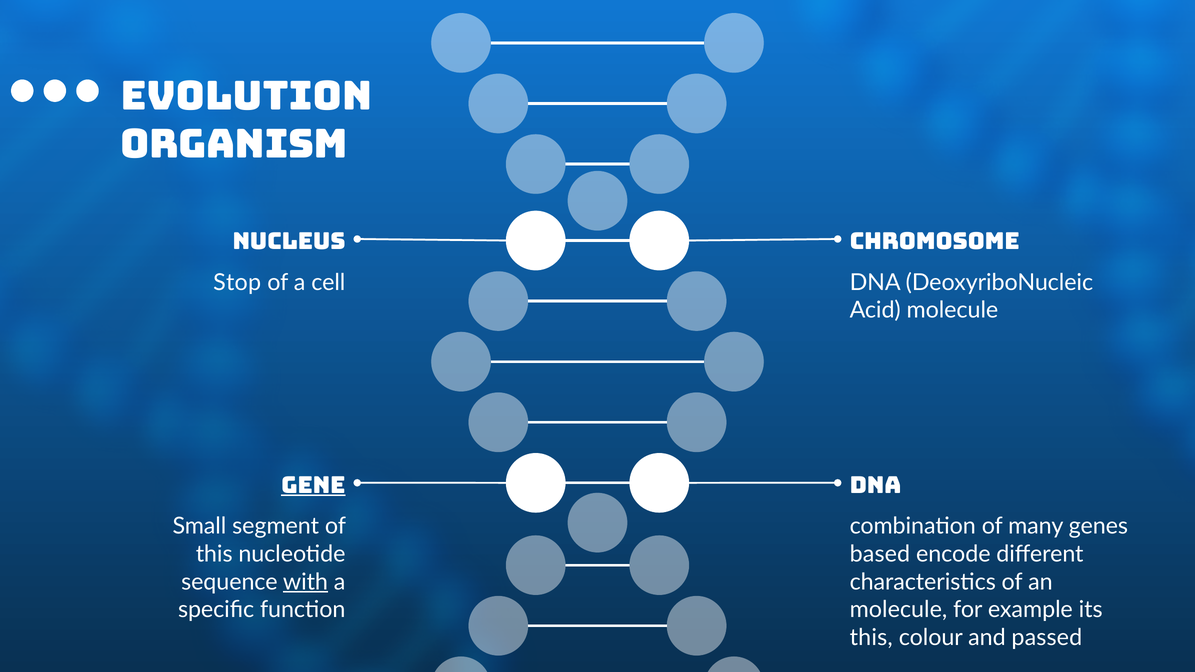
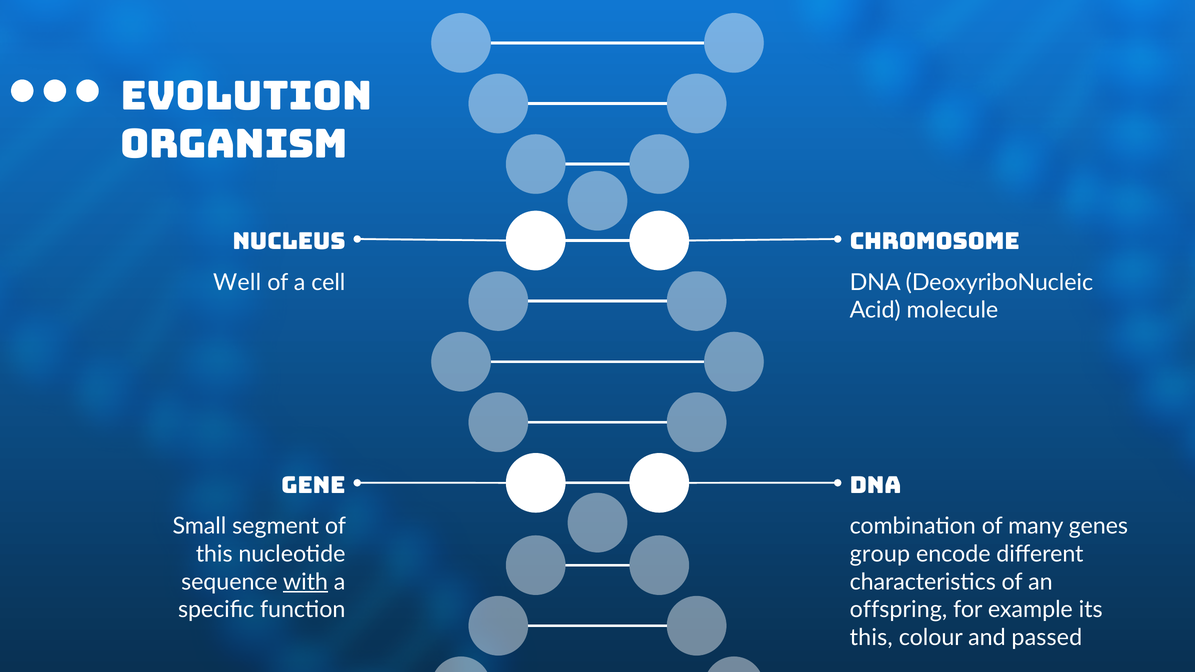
Stop: Stop -> Well
GENE underline: present -> none
based: based -> group
molecule at (898, 610): molecule -> offspring
